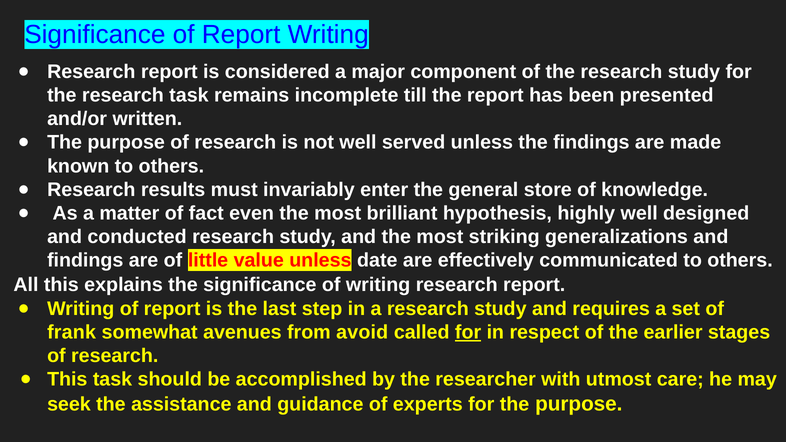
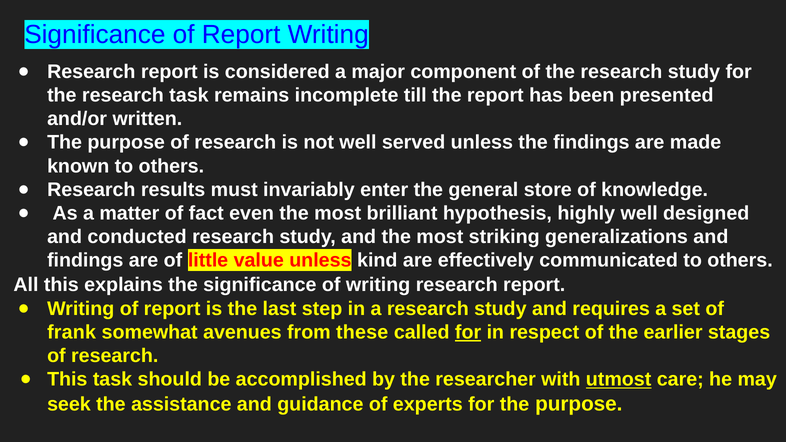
date: date -> kind
avoid: avoid -> these
utmost underline: none -> present
